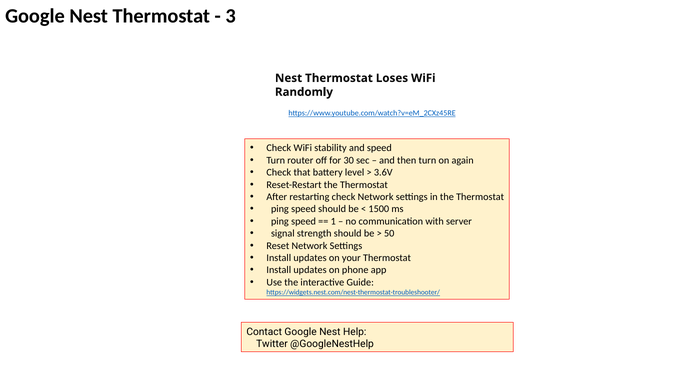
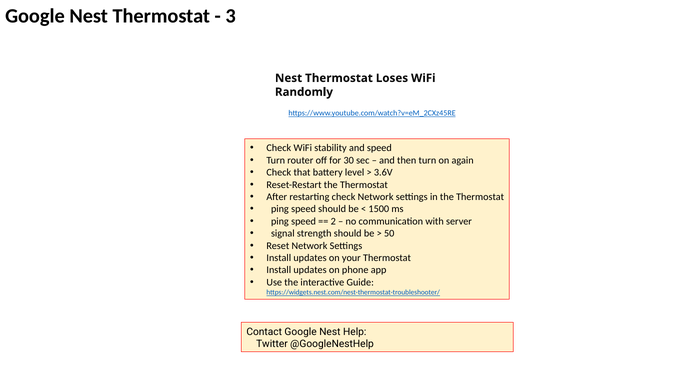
1: 1 -> 2
